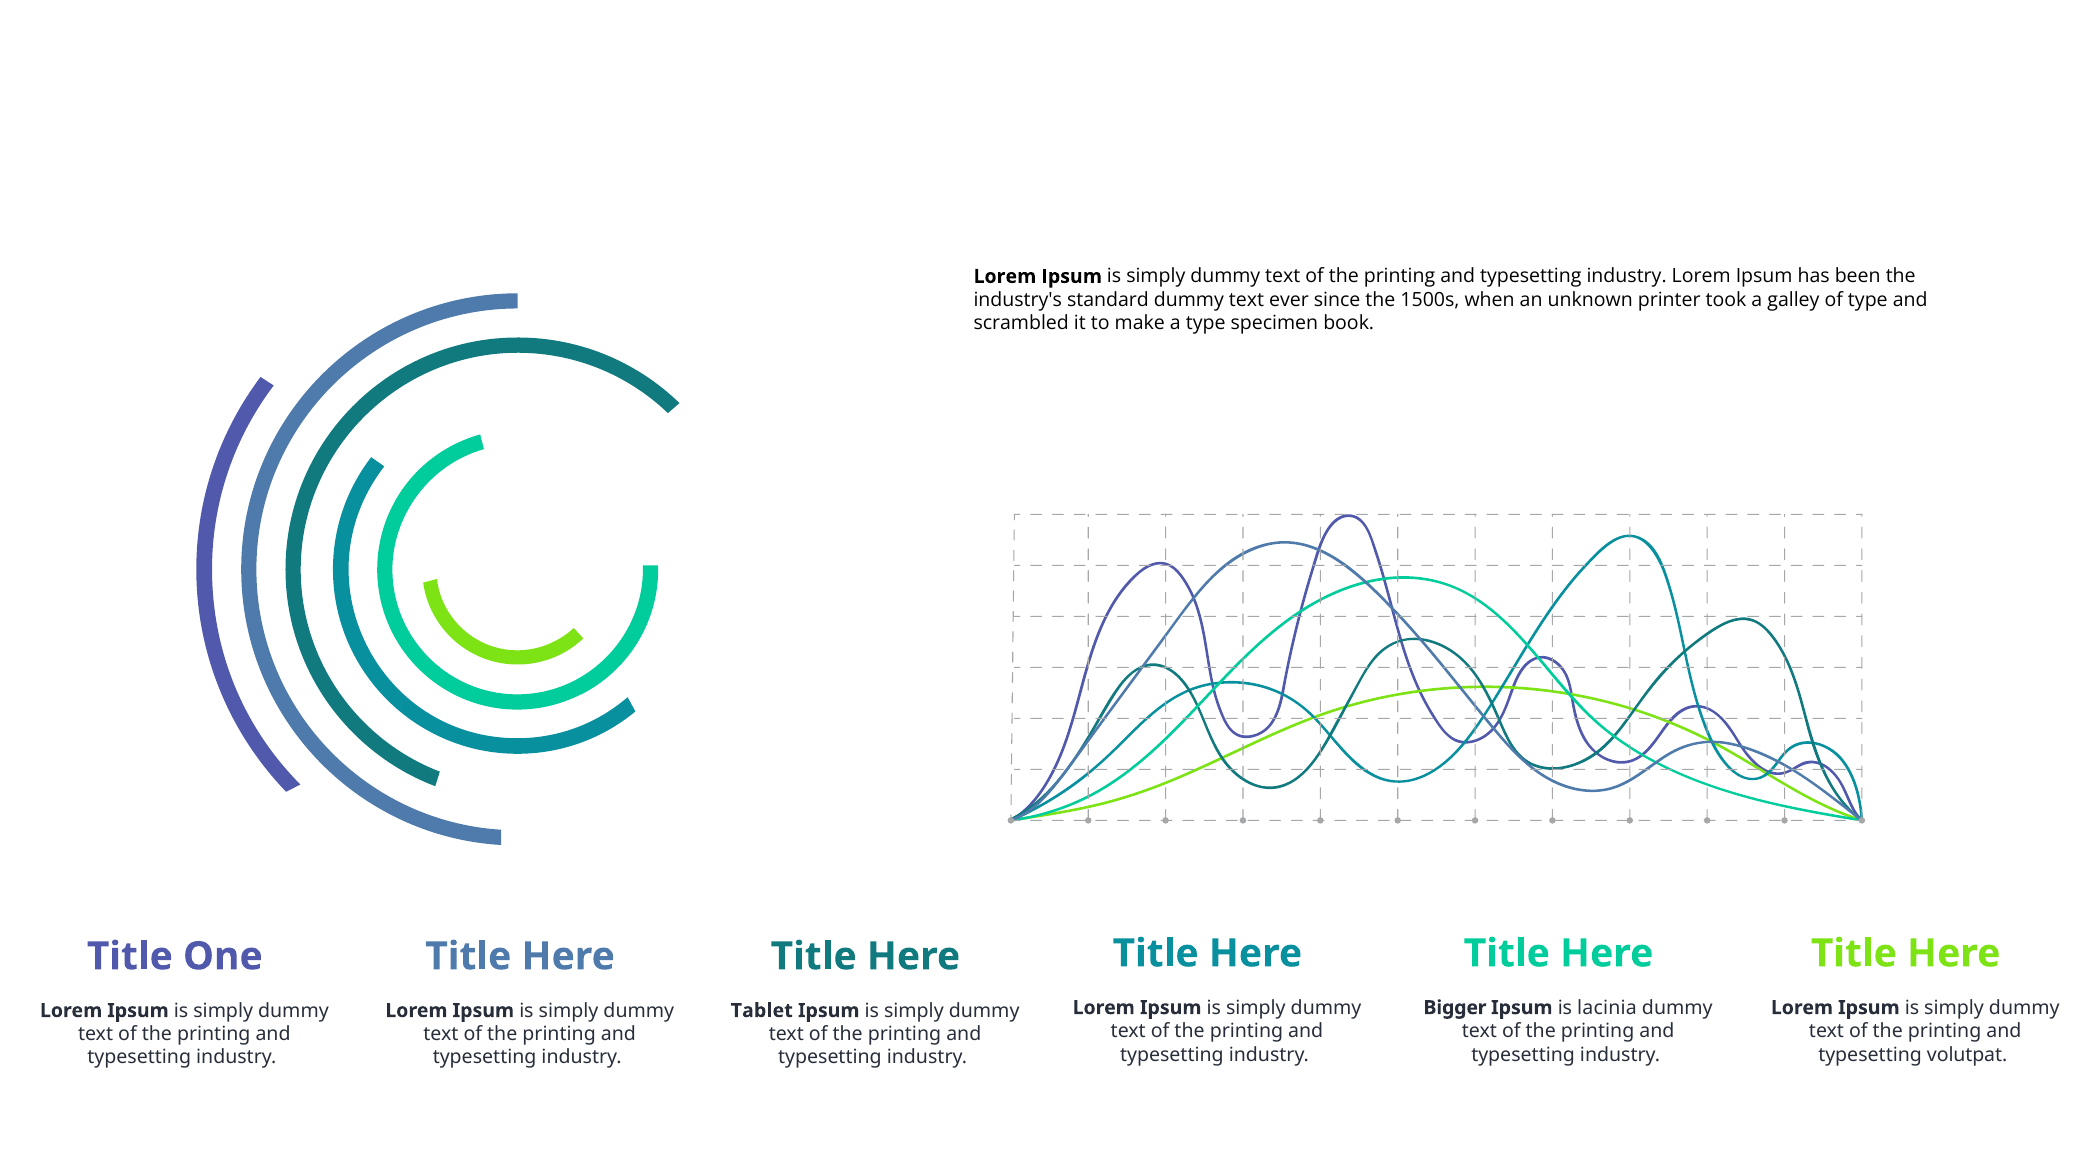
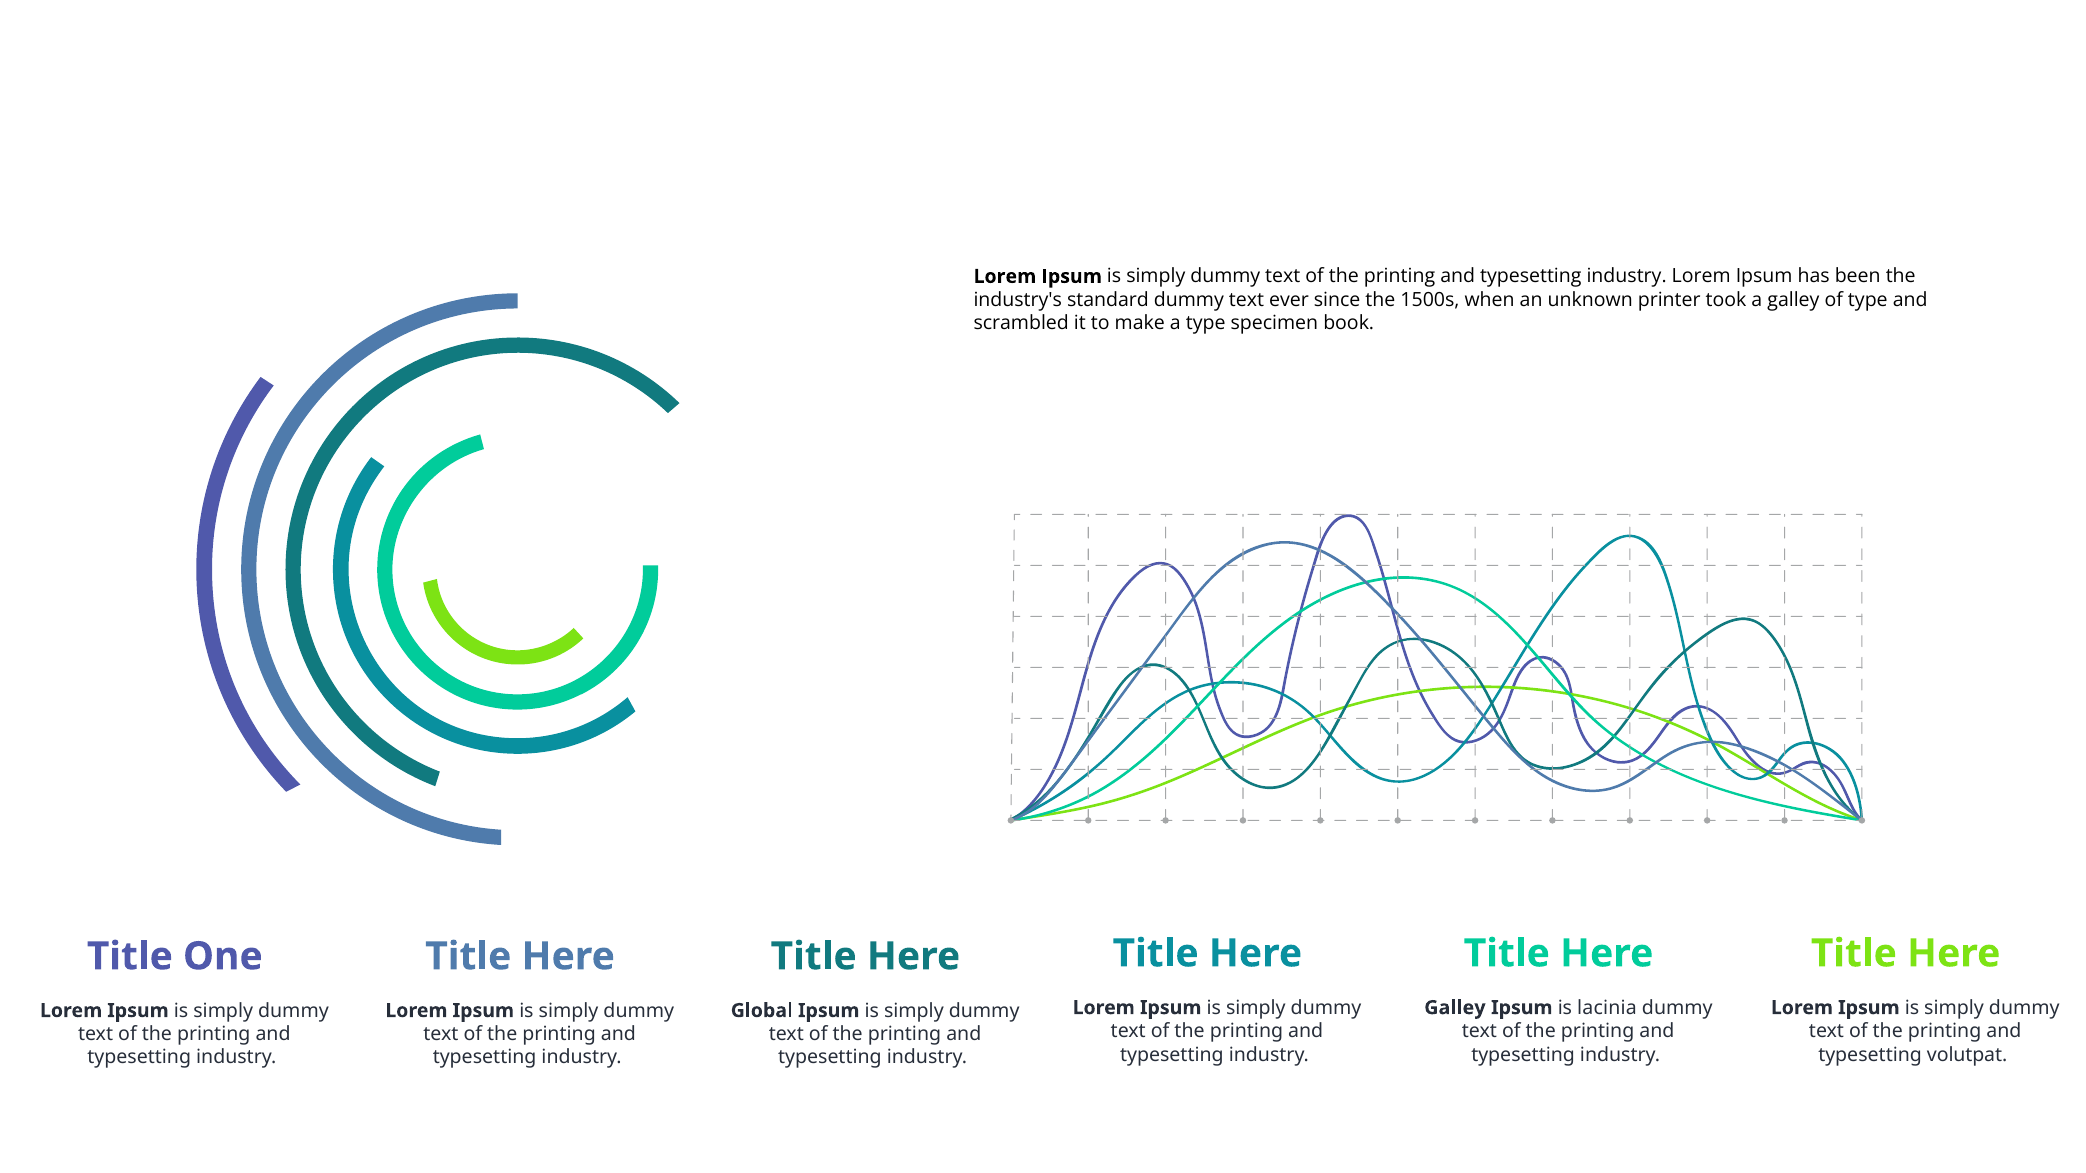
Bigger at (1455, 1008): Bigger -> Galley
Tablet: Tablet -> Global
